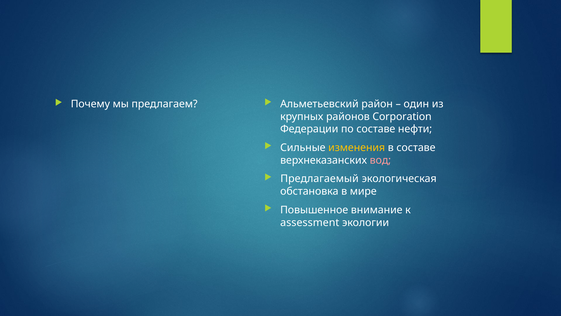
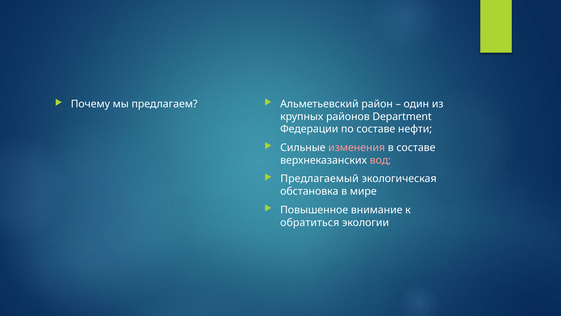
Corporation: Corporation -> Department
изменения colour: yellow -> pink
assessment: assessment -> обратиться
